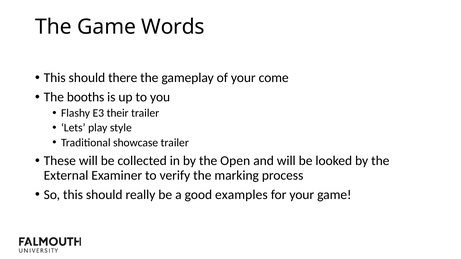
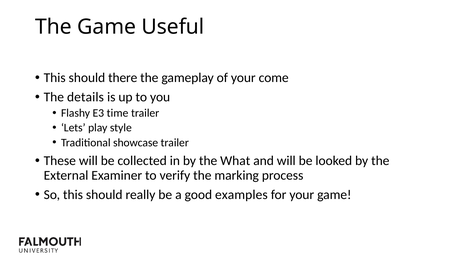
Words: Words -> Useful
booths: booths -> details
their: their -> time
Open: Open -> What
